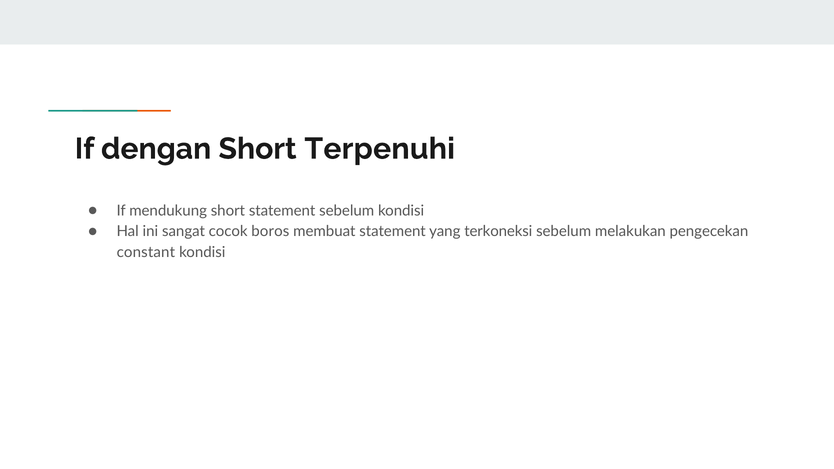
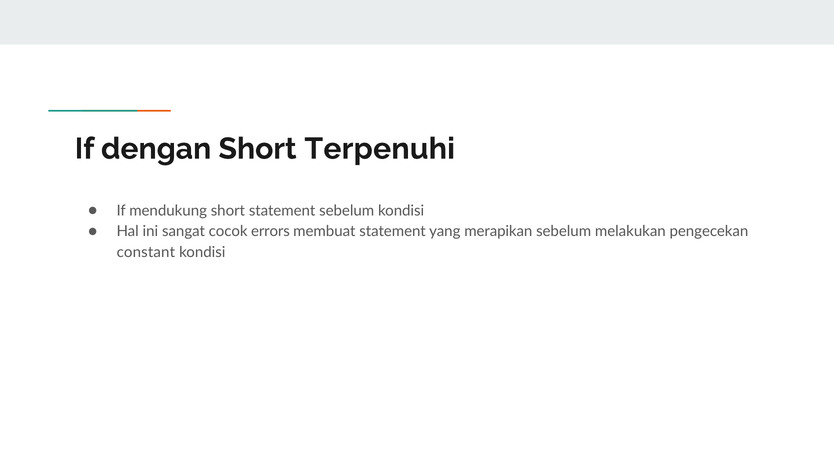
boros: boros -> errors
terkoneksi: terkoneksi -> merapikan
